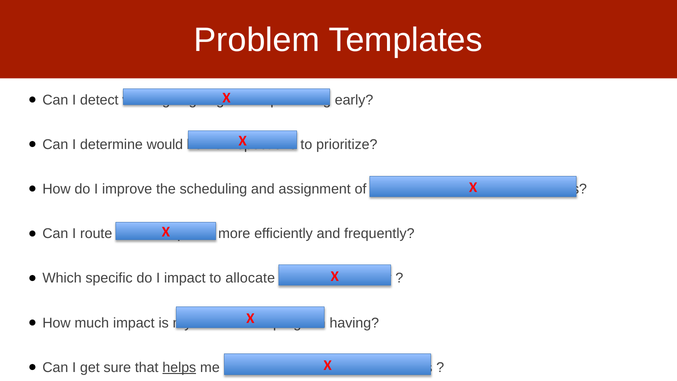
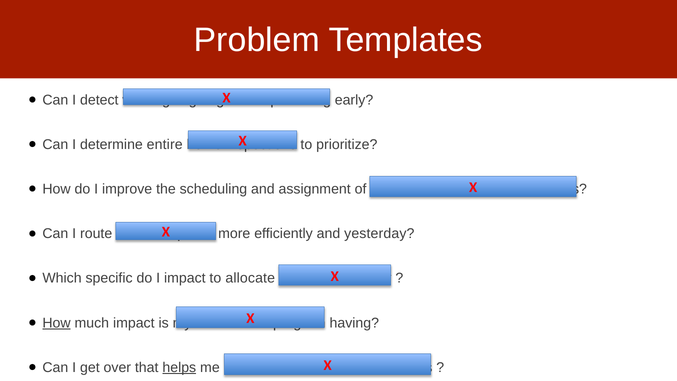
would: would -> entire
frequently: frequently -> yesterday
How at (57, 323) underline: none -> present
sure: sure -> over
